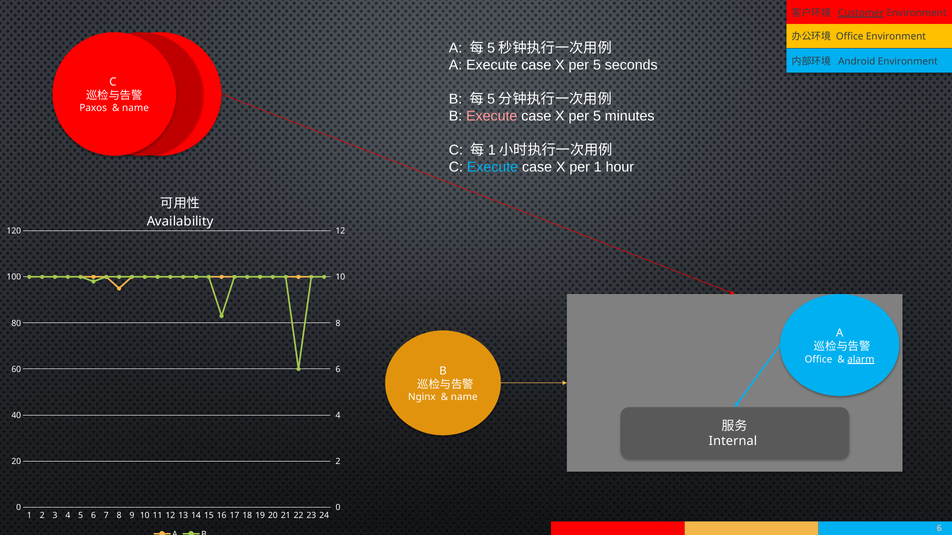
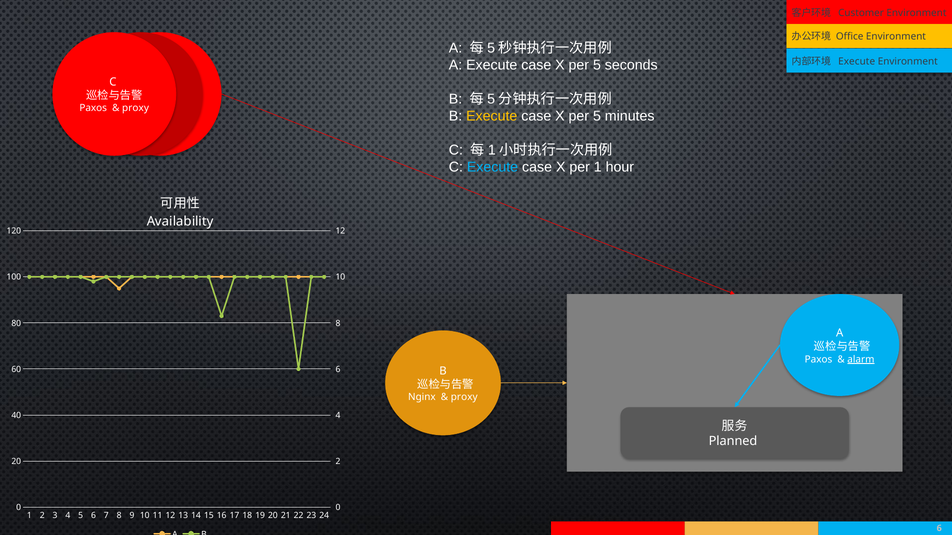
Customer underline: present -> none
Android at (857, 61): Android -> Execute
name at (136, 108): name -> proxy
Execute at (492, 116) colour: pink -> yellow
Office at (818, 360): Office -> Paxos
name at (464, 398): name -> proxy
Internal: Internal -> Planned
